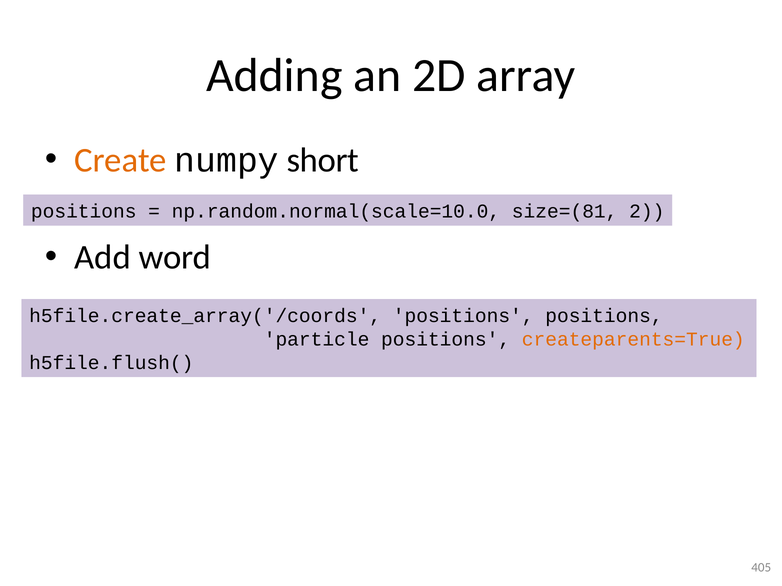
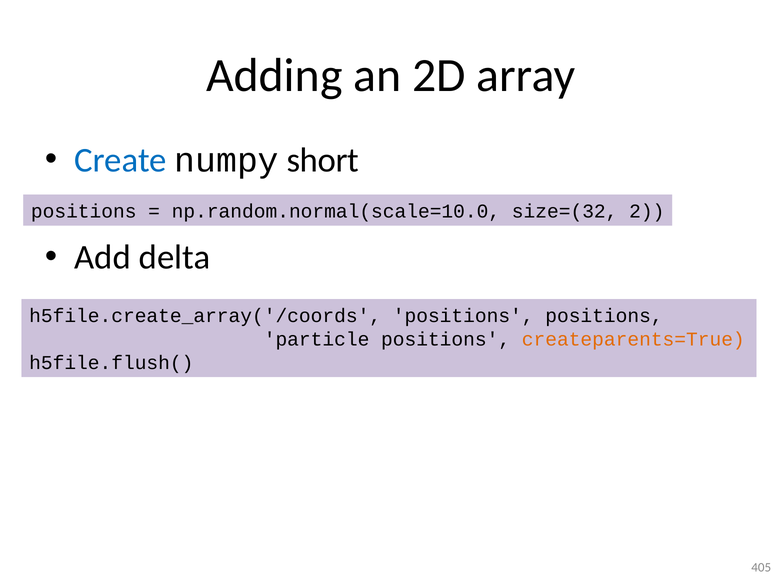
Create colour: orange -> blue
size=(81: size=(81 -> size=(32
word: word -> delta
